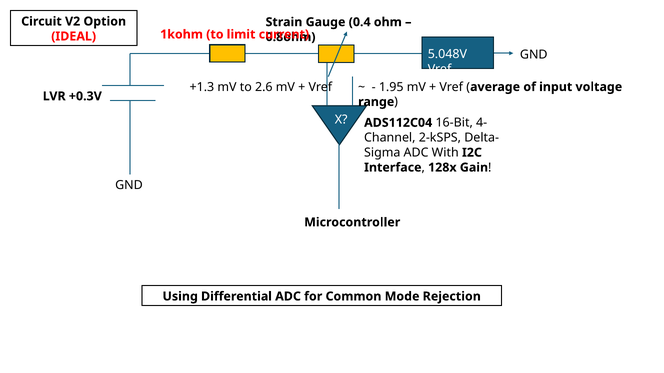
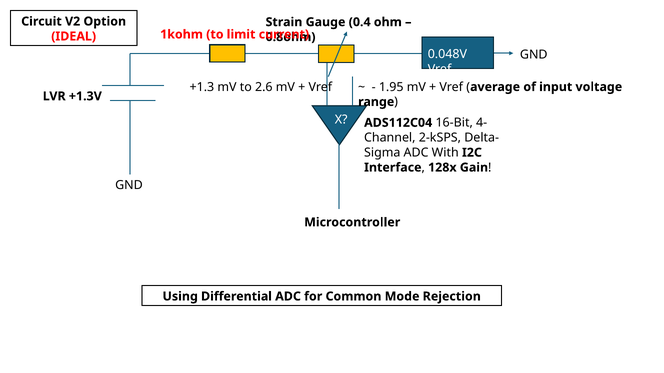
5.048V: 5.048V -> 0.048V
+0.3V: +0.3V -> +1.3V
